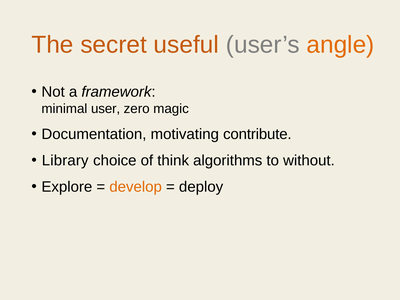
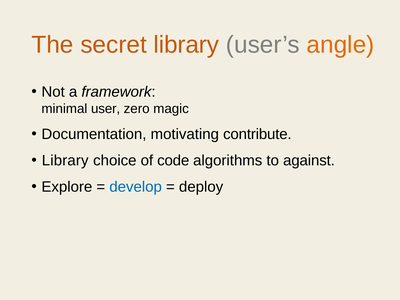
secret useful: useful -> library
think: think -> code
without: without -> against
develop colour: orange -> blue
